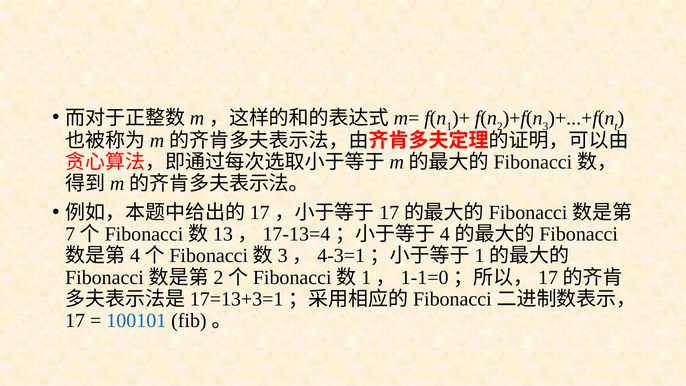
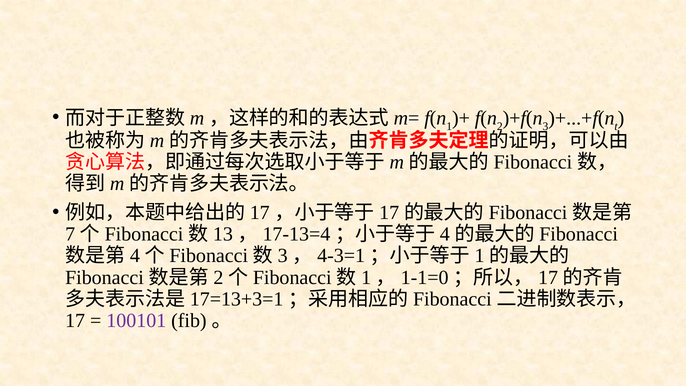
100101 colour: blue -> purple
